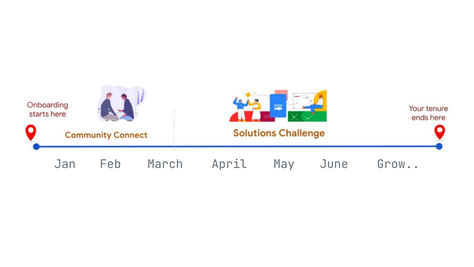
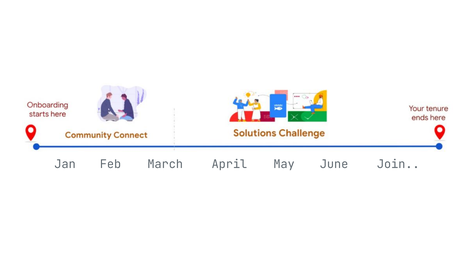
Grow: Grow -> Join
